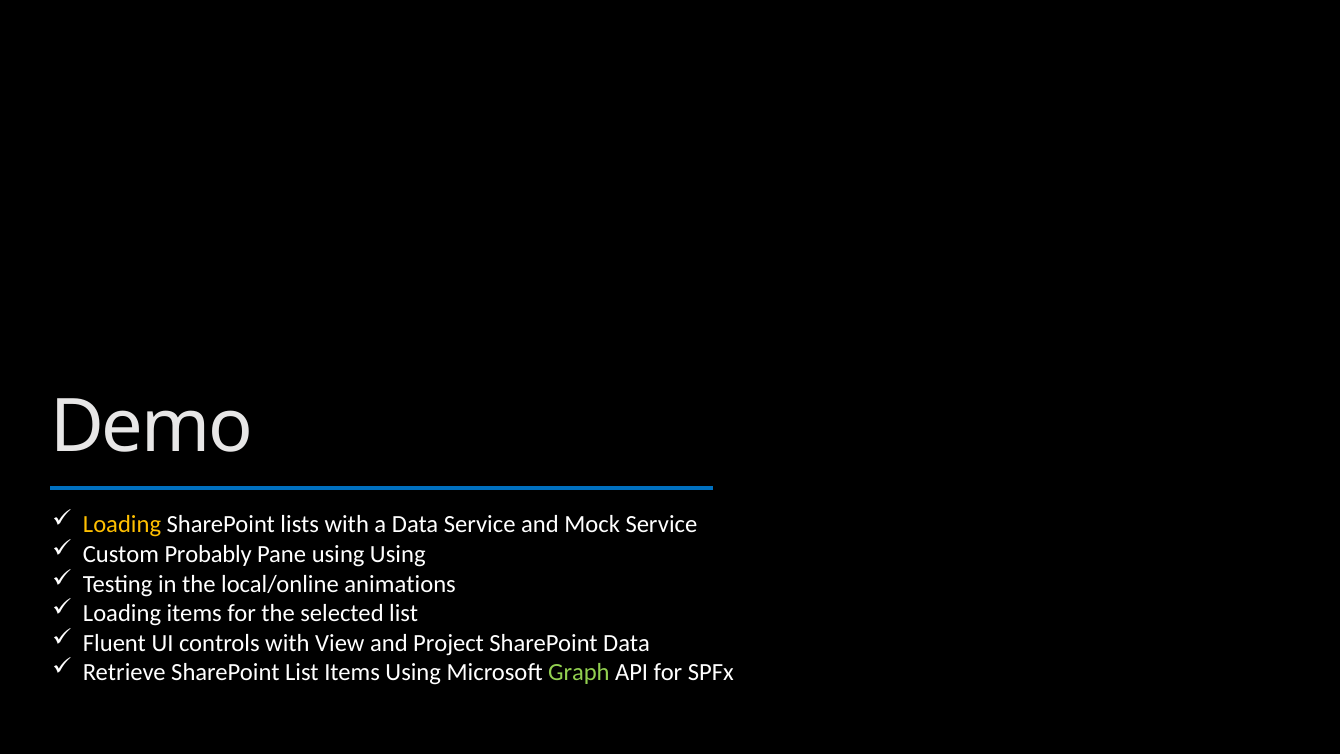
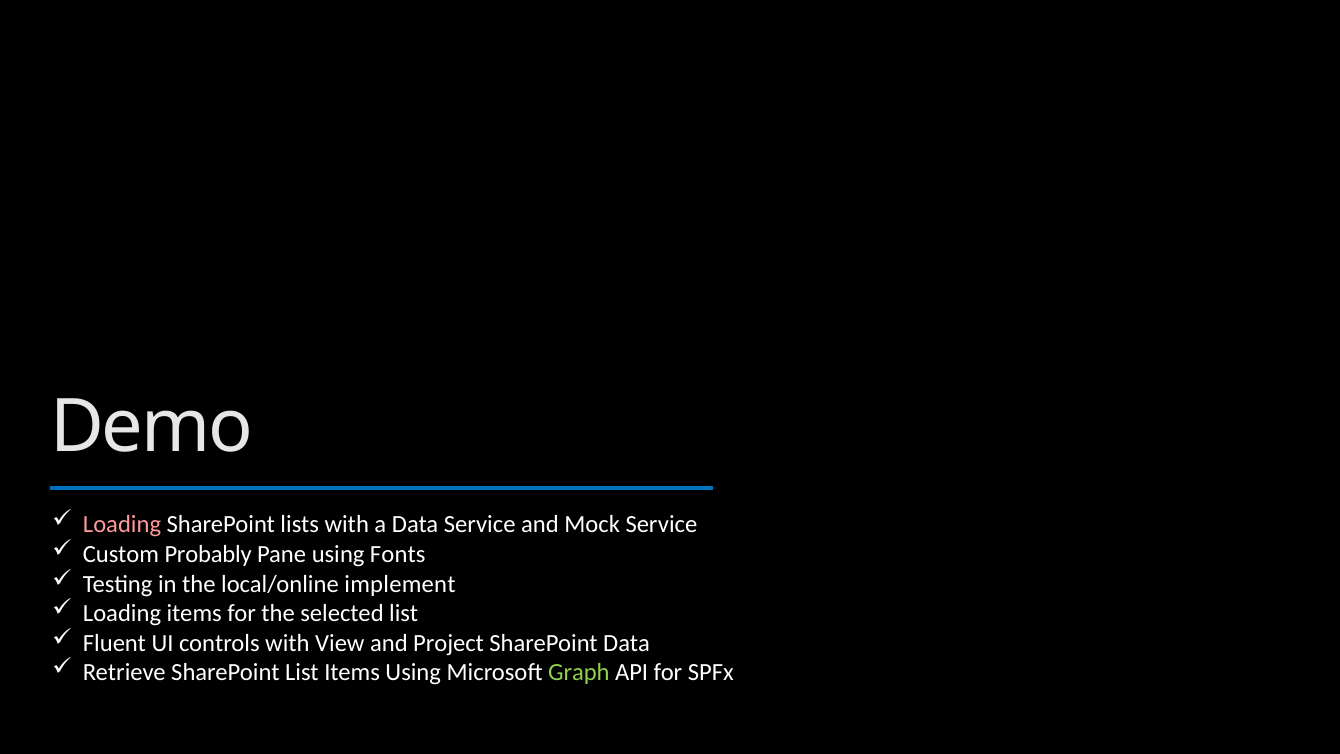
Loading at (122, 525) colour: yellow -> pink
using Using: Using -> Fonts
animations: animations -> implement
